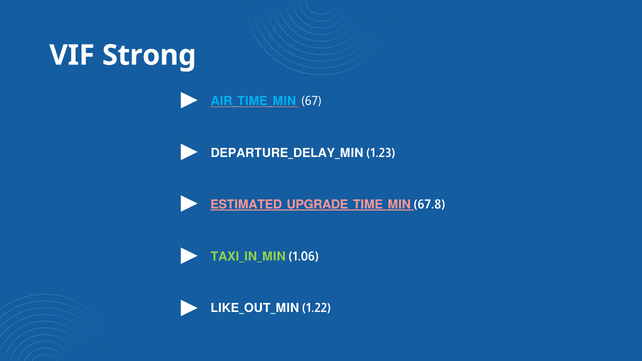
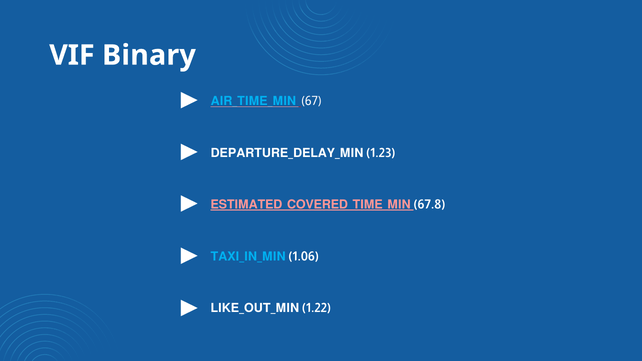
Strong: Strong -> Binary
ESTIMATED_UPGRADE_TIME_MIN: ESTIMATED_UPGRADE_TIME_MIN -> ESTIMATED_COVERED_TIME_MIN
TAXI_IN_MIN colour: light green -> light blue
